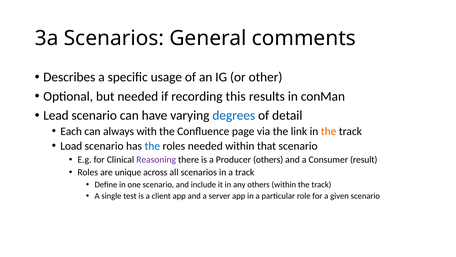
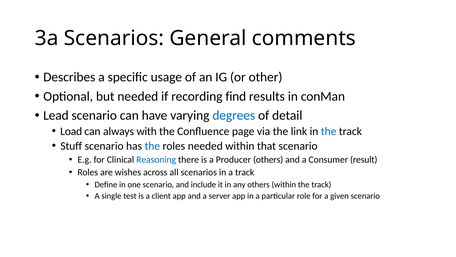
this: this -> find
Each: Each -> Load
the at (329, 131) colour: orange -> blue
Load: Load -> Stuff
Reasoning colour: purple -> blue
unique: unique -> wishes
